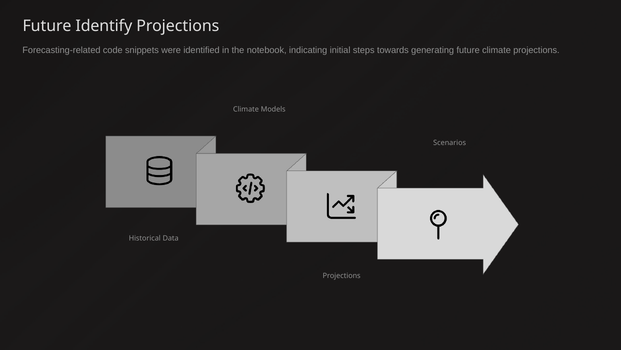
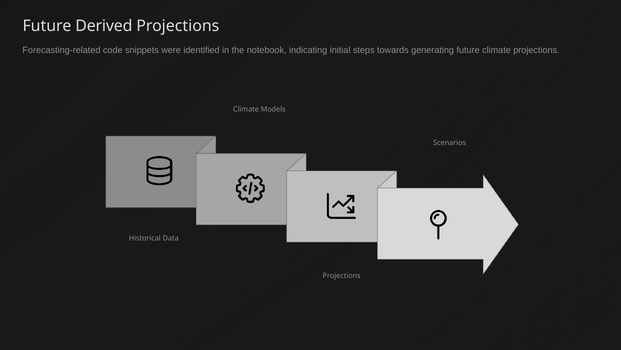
Identify: Identify -> Derived
